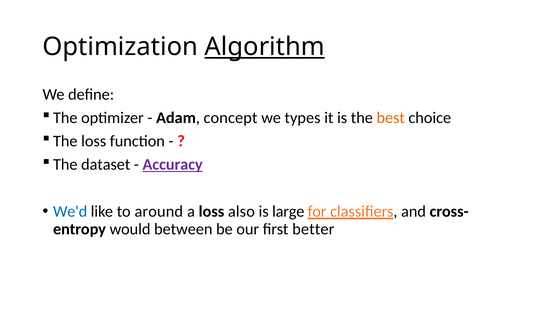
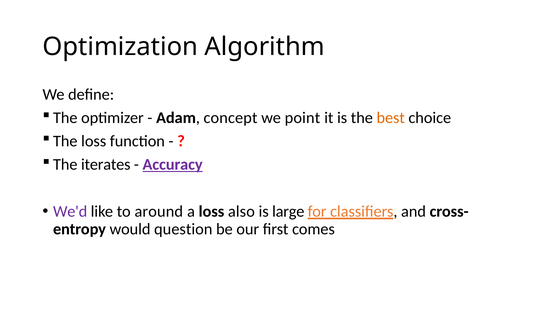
Algorithm underline: present -> none
types: types -> point
dataset: dataset -> iterates
We'd colour: blue -> purple
between: between -> question
better: better -> comes
